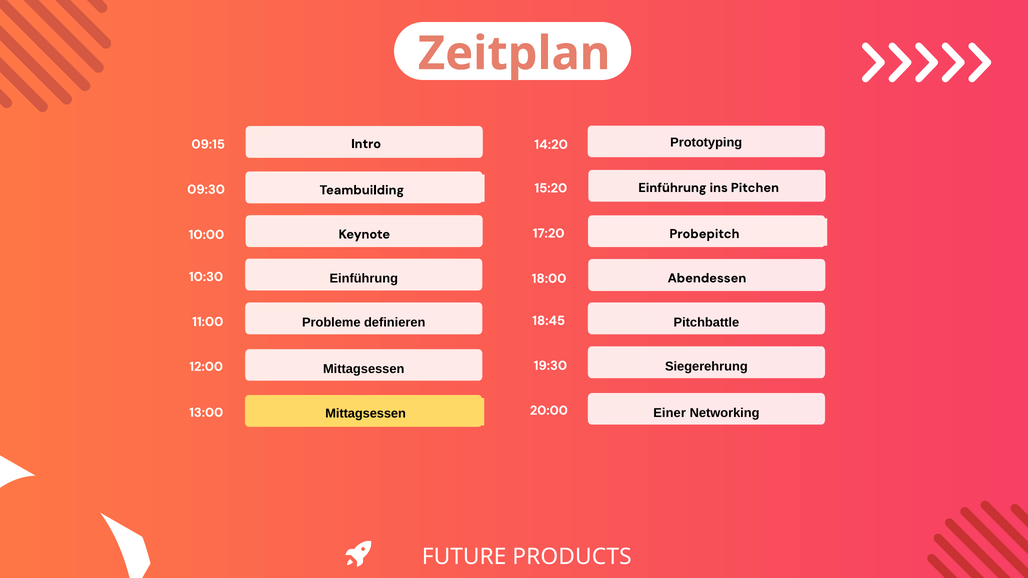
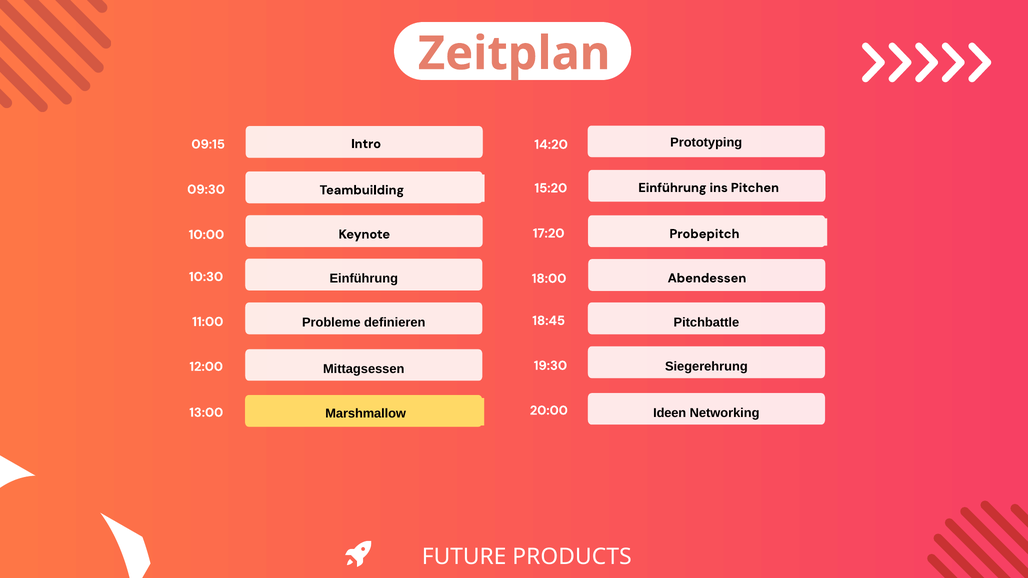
Einer: Einer -> Ideen
Mittagsessen at (366, 414): Mittagsessen -> Marshmallow
